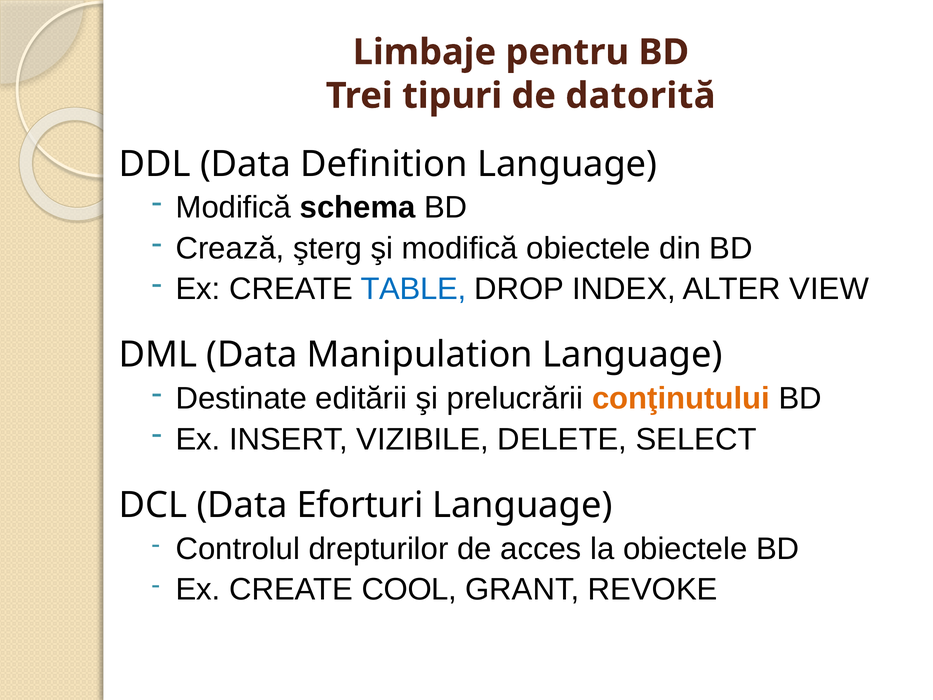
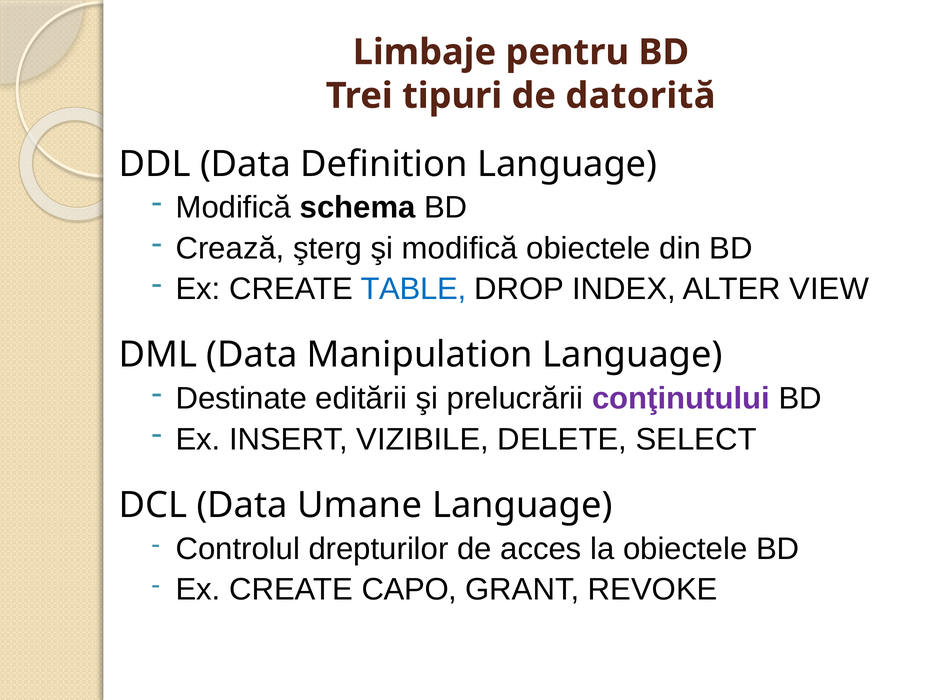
conţinutului colour: orange -> purple
Eforturi: Eforturi -> Umane
COOL: COOL -> CAPO
